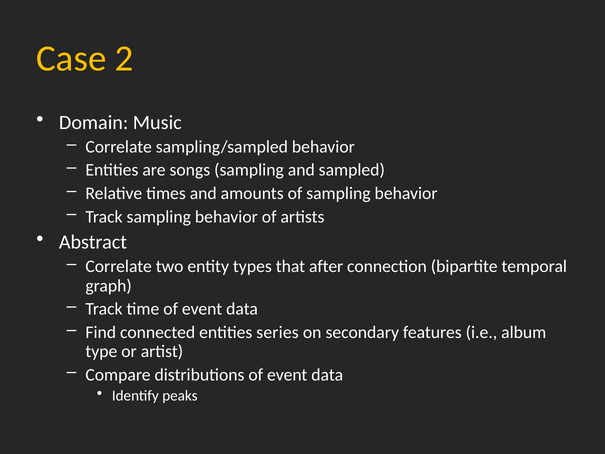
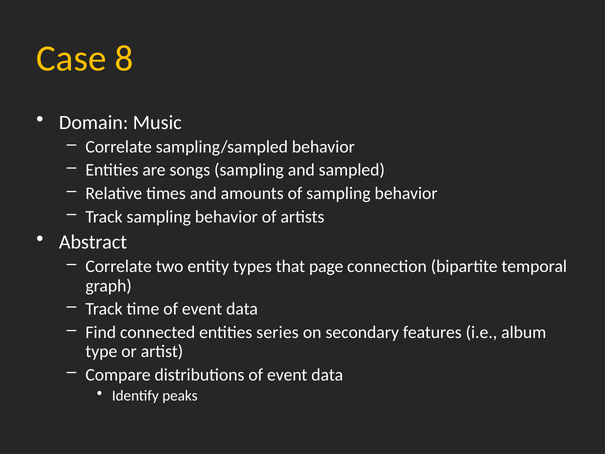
2: 2 -> 8
after: after -> page
